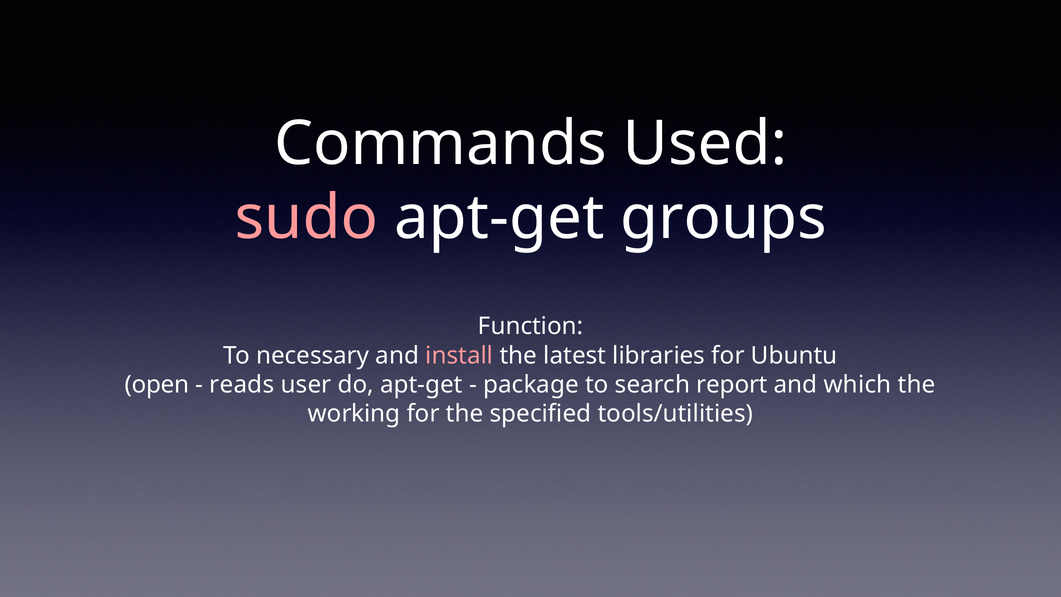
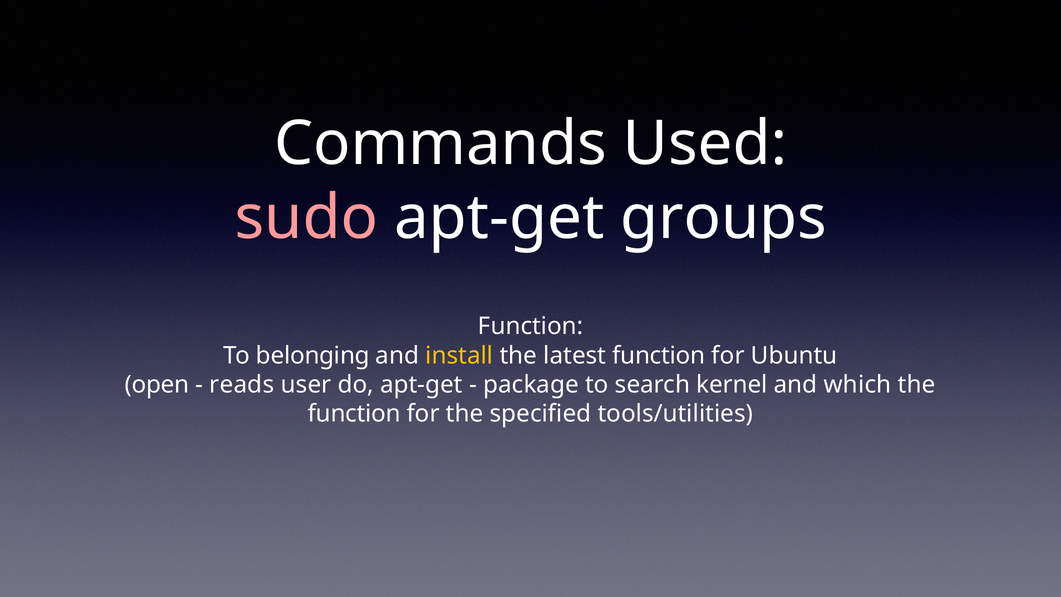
necessary: necessary -> belonging
install colour: pink -> yellow
latest libraries: libraries -> function
report: report -> kernel
working at (354, 414): working -> function
